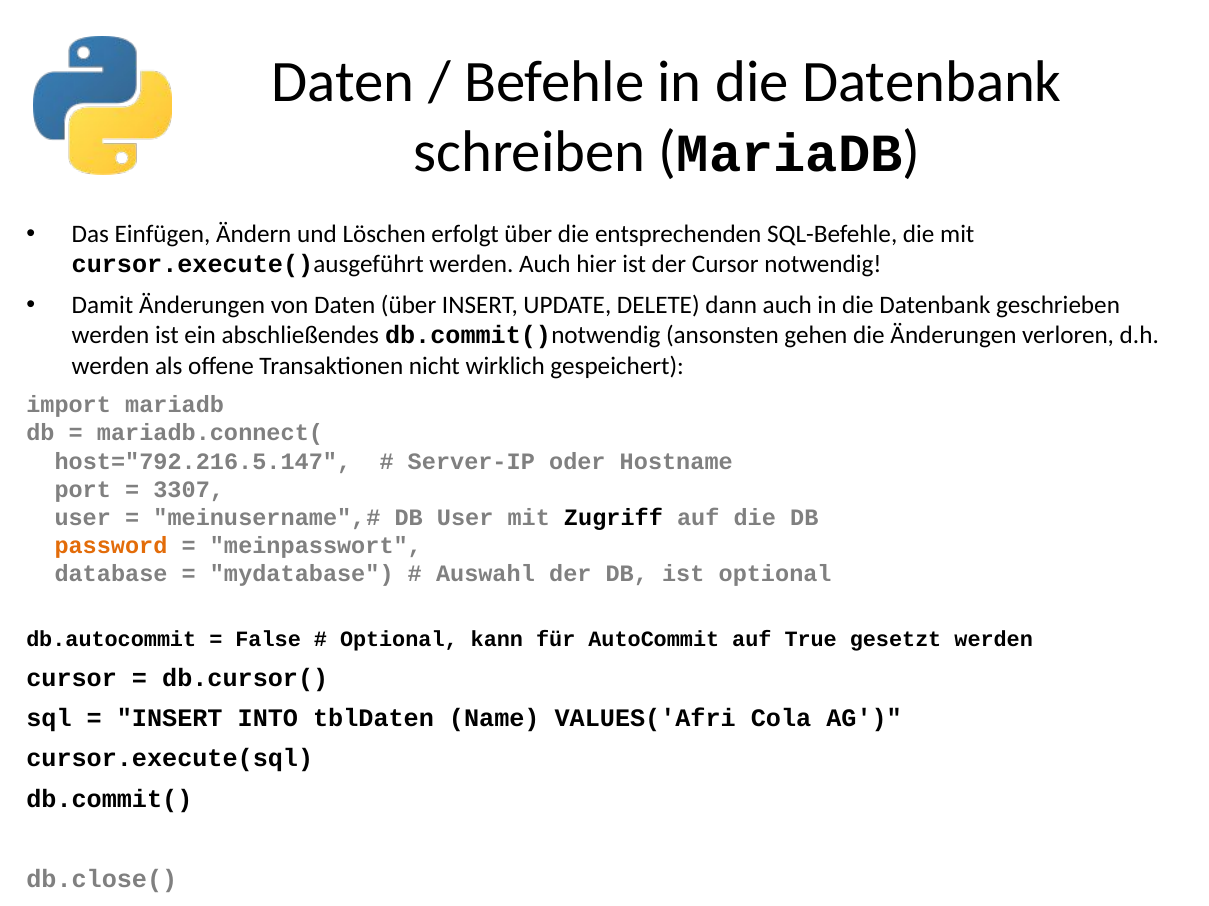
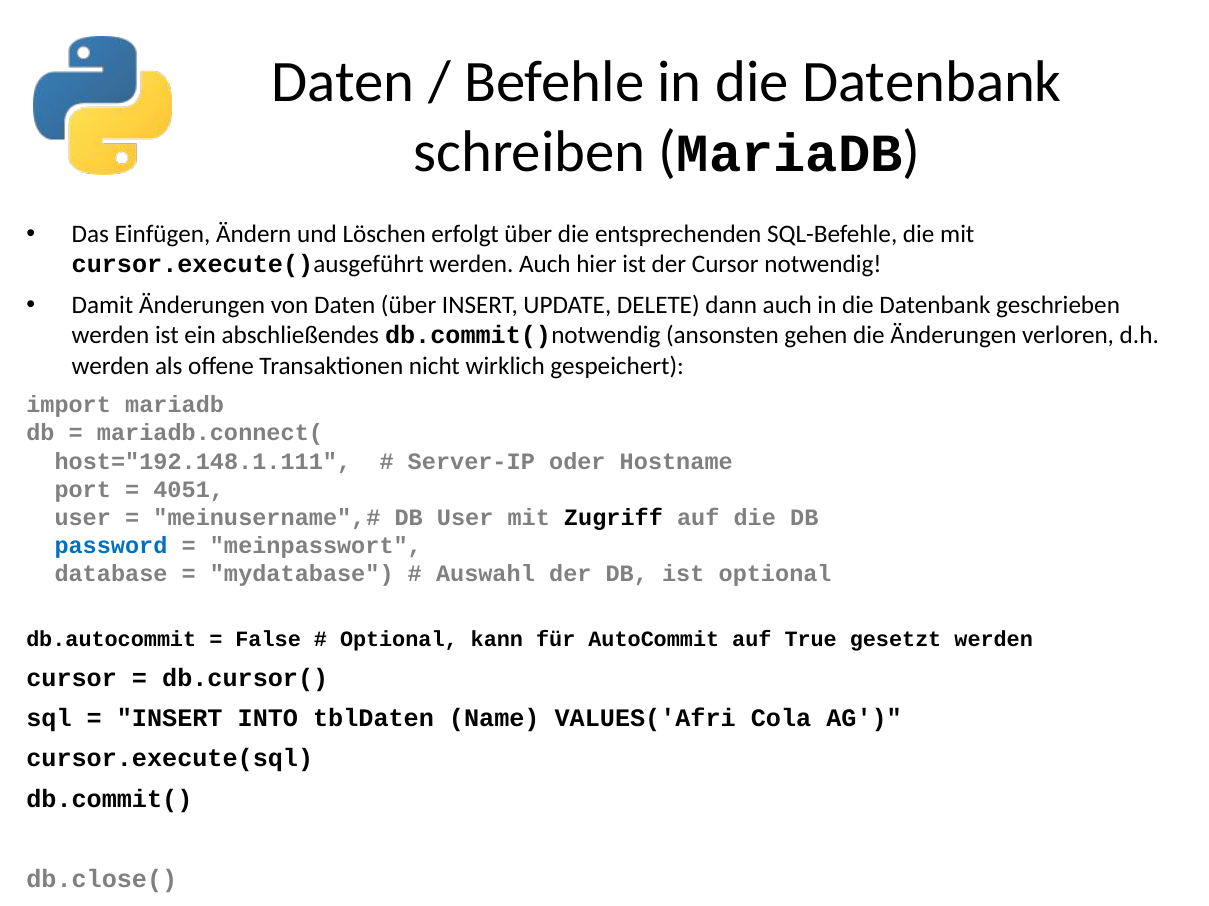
host="792.216.5.147: host="792.216.5.147 -> host="192.148.1.111
3307: 3307 -> 4051
password colour: orange -> blue
